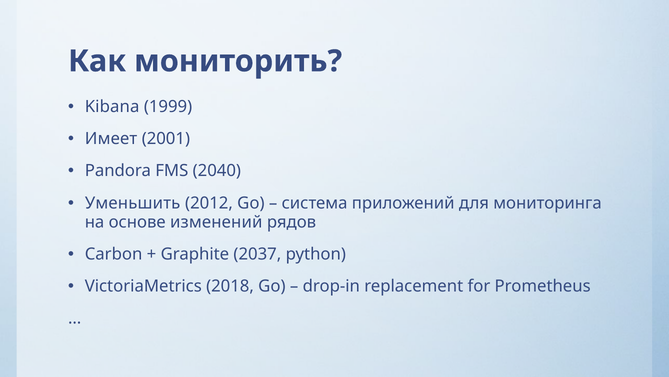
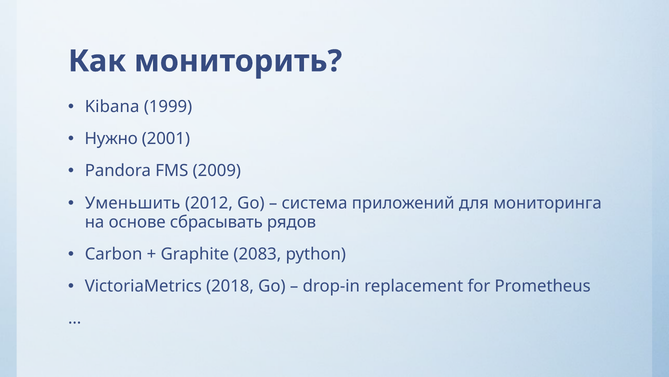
Имеет: Имеет -> Нужно
2040: 2040 -> 2009
изменений: изменений -> сбрасывать
2037: 2037 -> 2083
